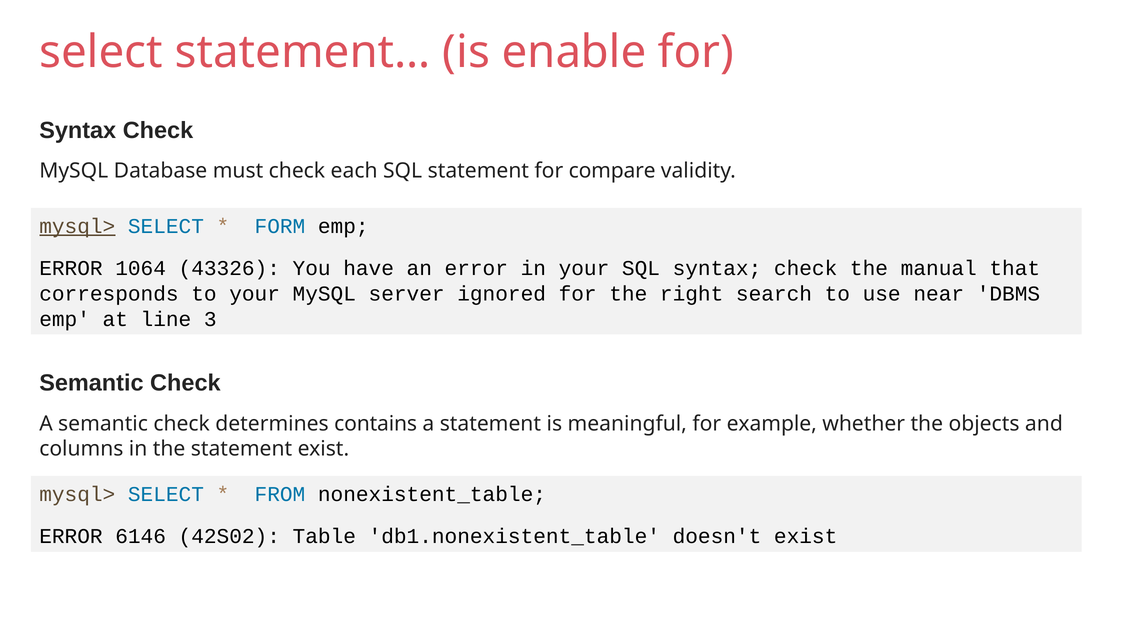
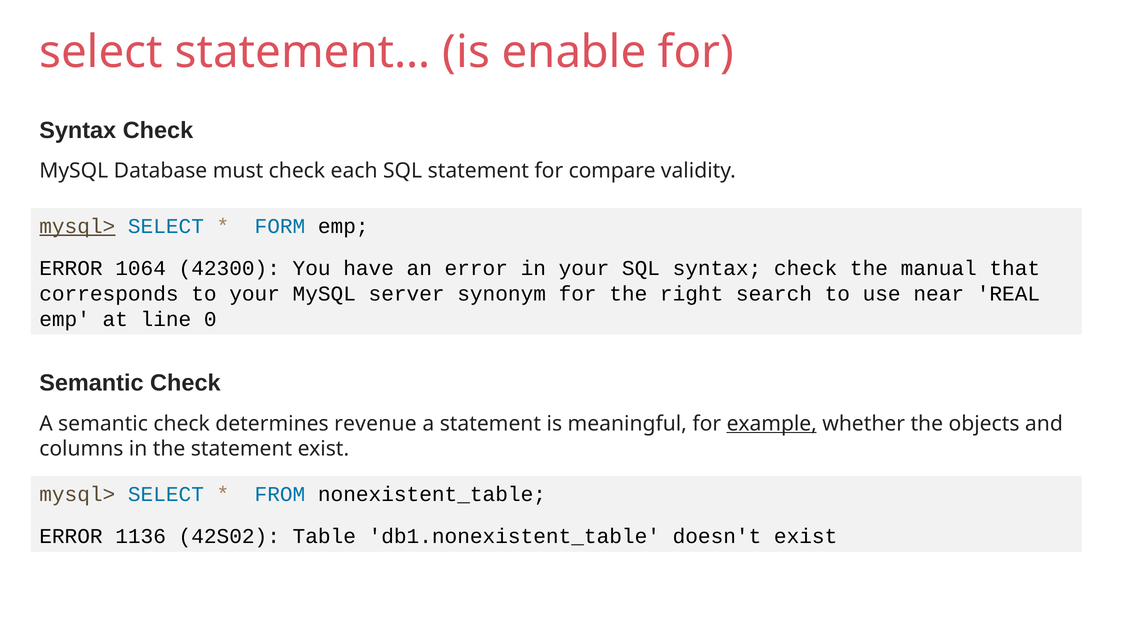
43326: 43326 -> 42300
ignored: ignored -> synonym
DBMS: DBMS -> REAL
3: 3 -> 0
contains: contains -> revenue
example underline: none -> present
6146: 6146 -> 1136
